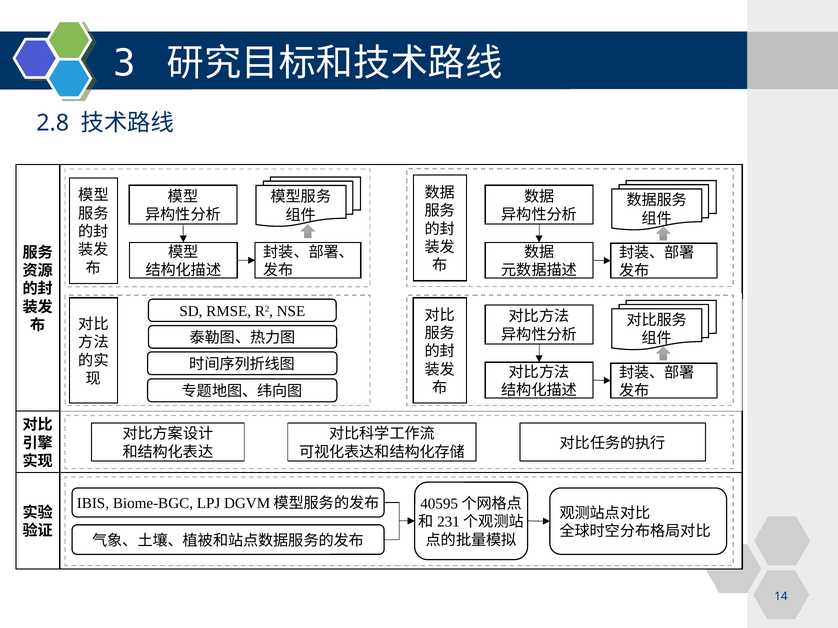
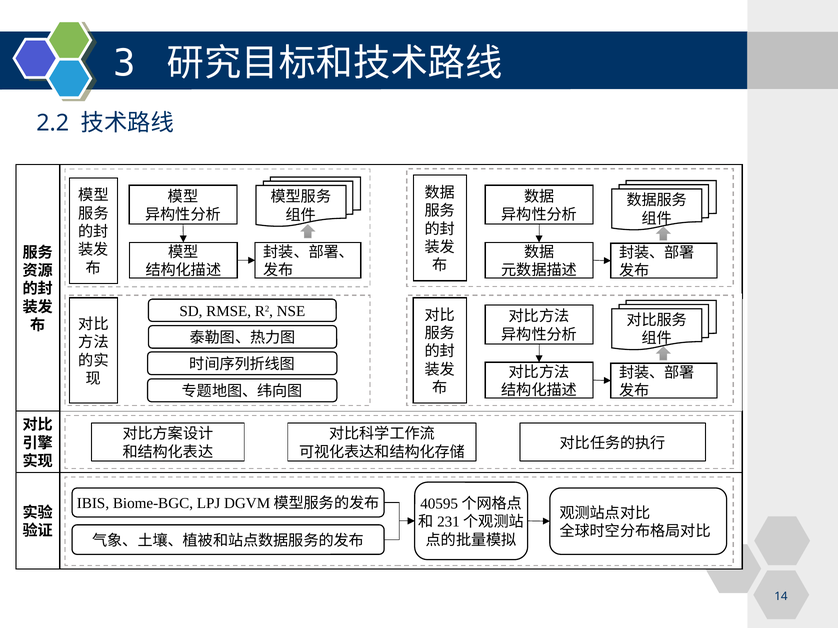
2.8: 2.8 -> 2.2
